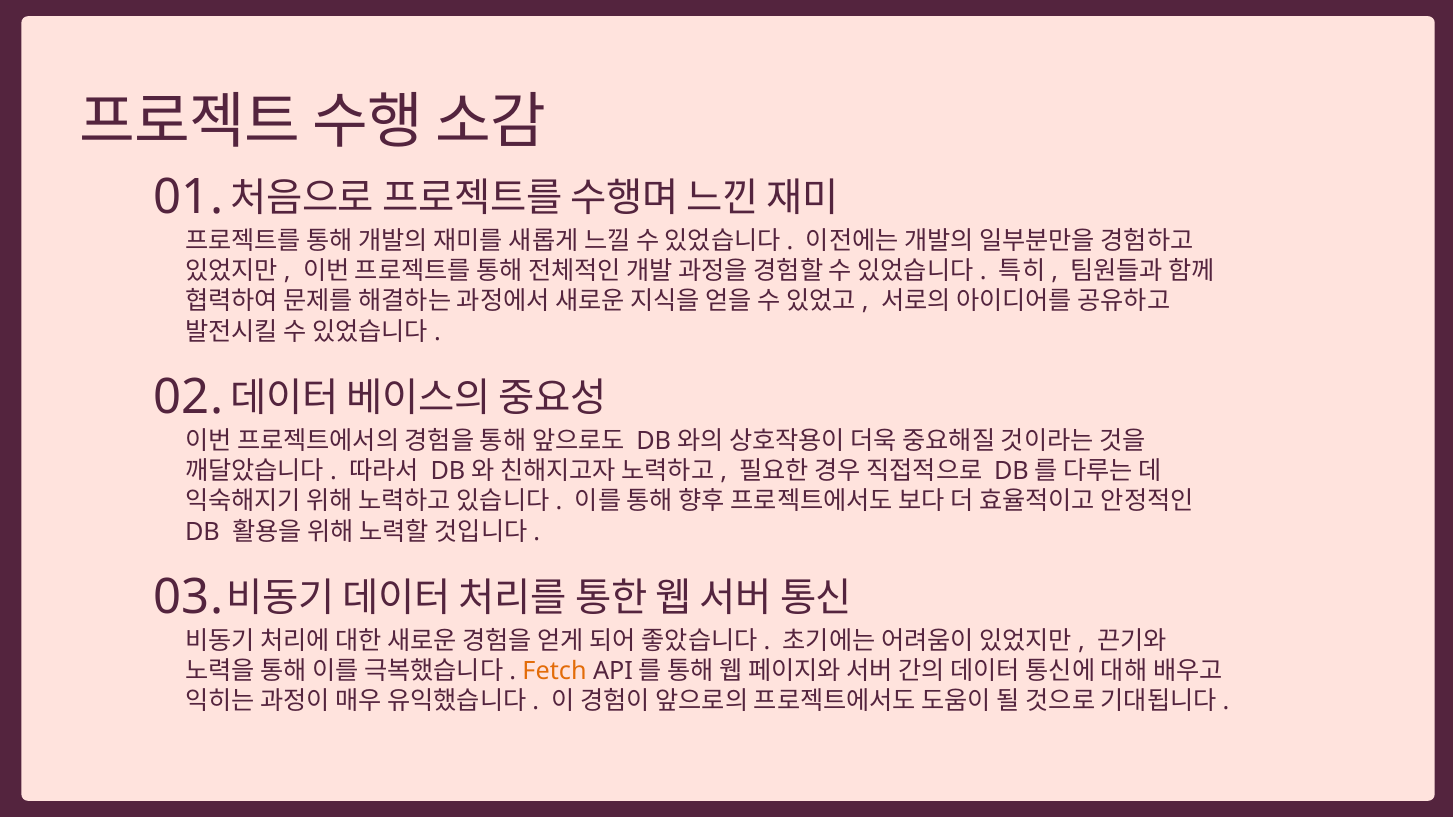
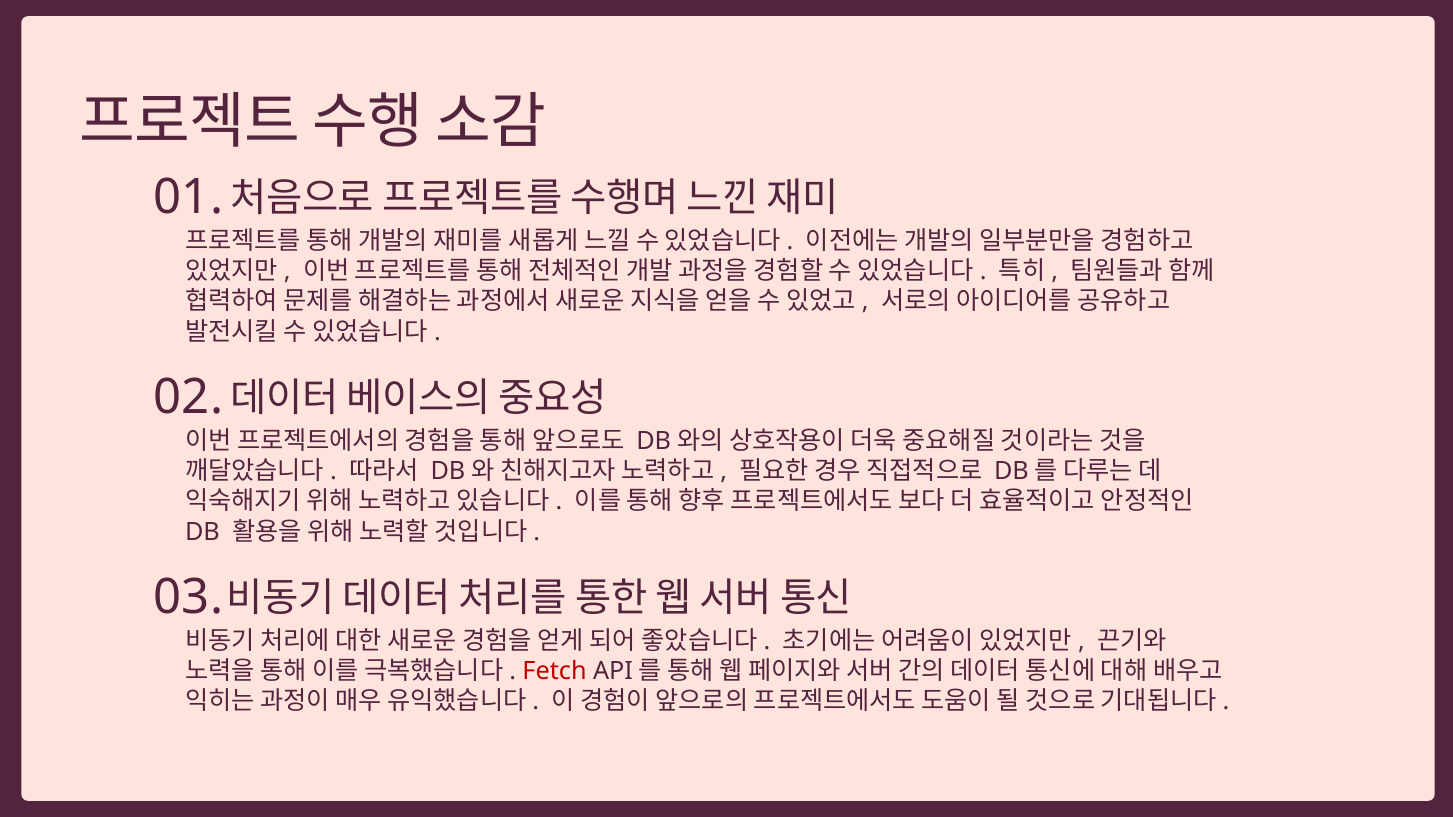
Fetch colour: orange -> red
